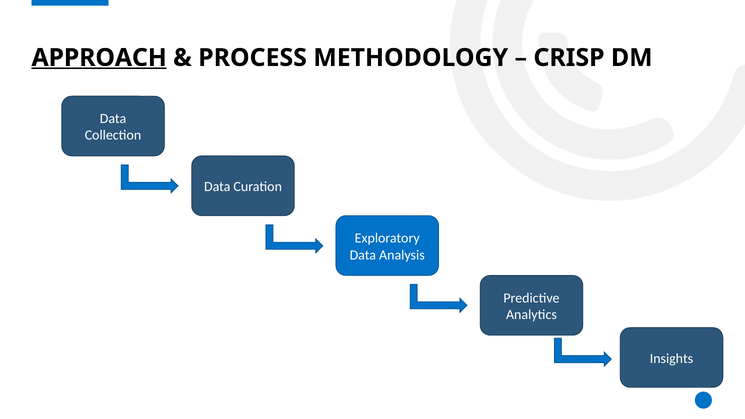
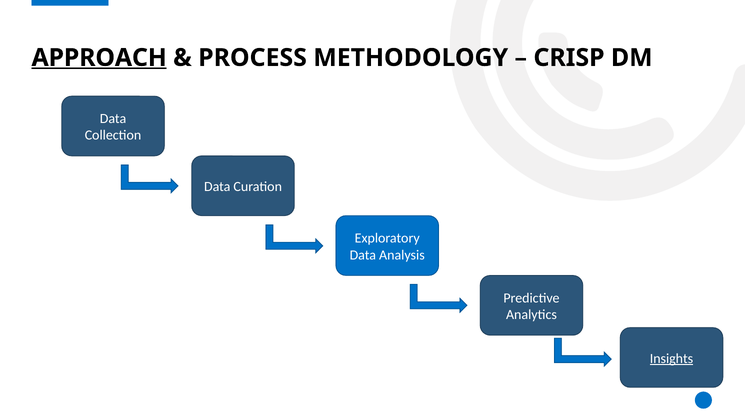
Insights underline: none -> present
